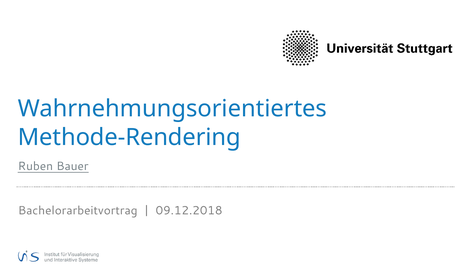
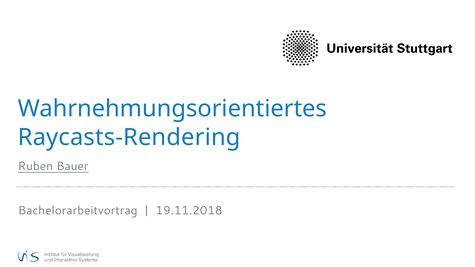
Methode-Rendering: Methode-Rendering -> Raycasts-Rendering
09.12.2018: 09.12.2018 -> 19.11.2018
